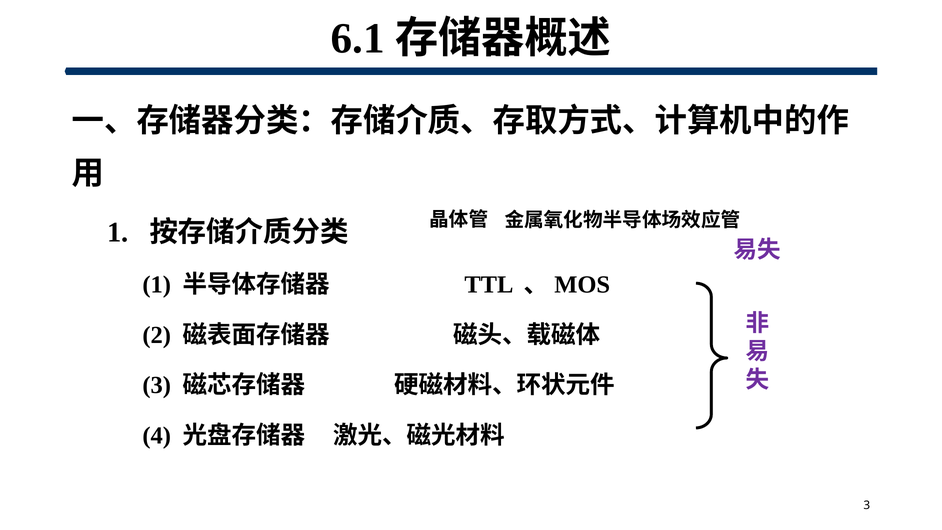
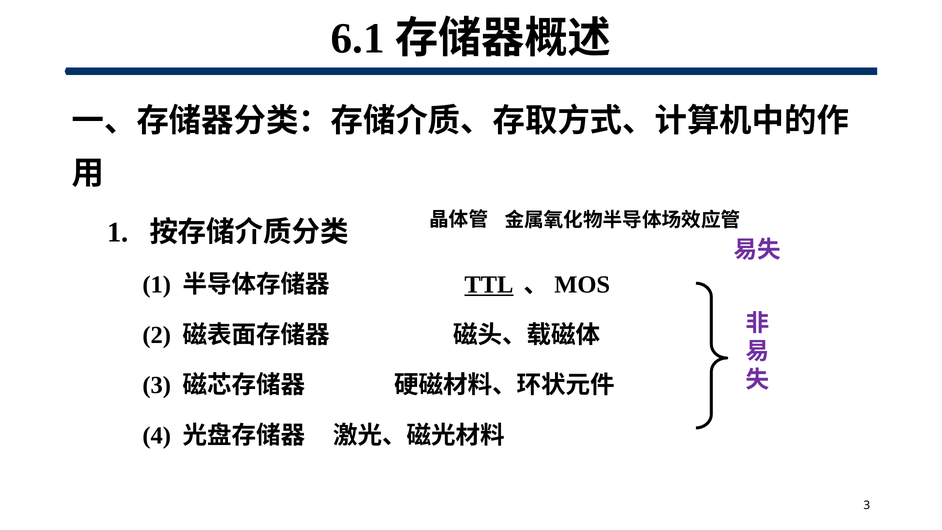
TTL underline: none -> present
